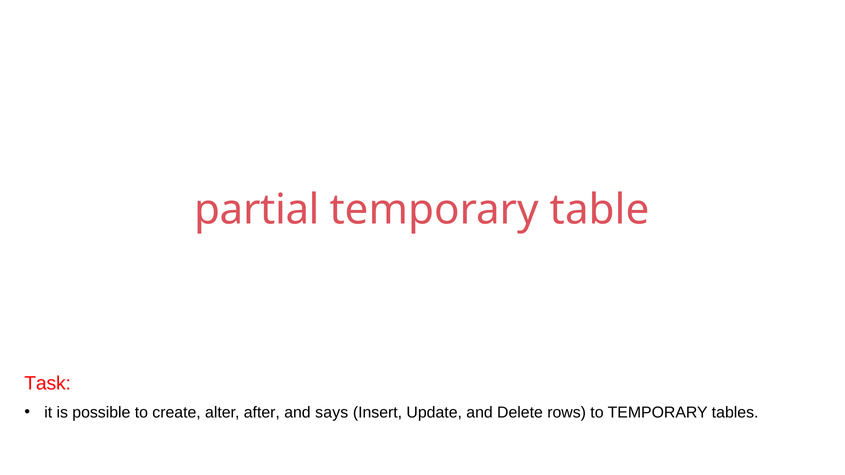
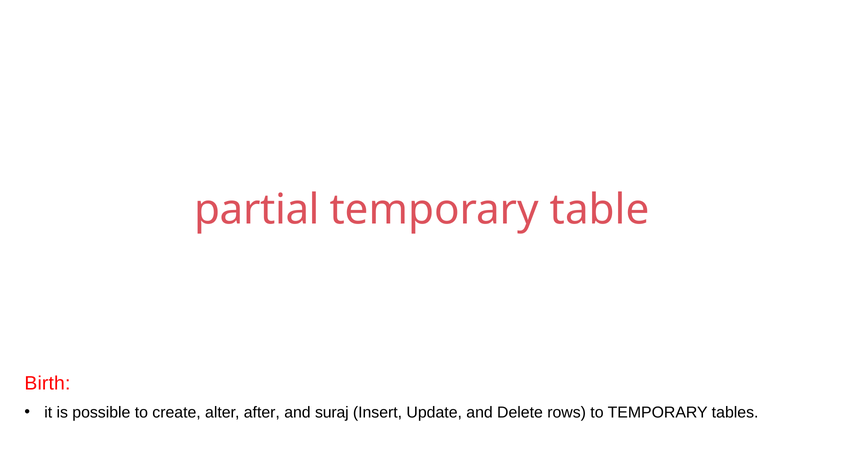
Task: Task -> Birth
says: says -> suraj
